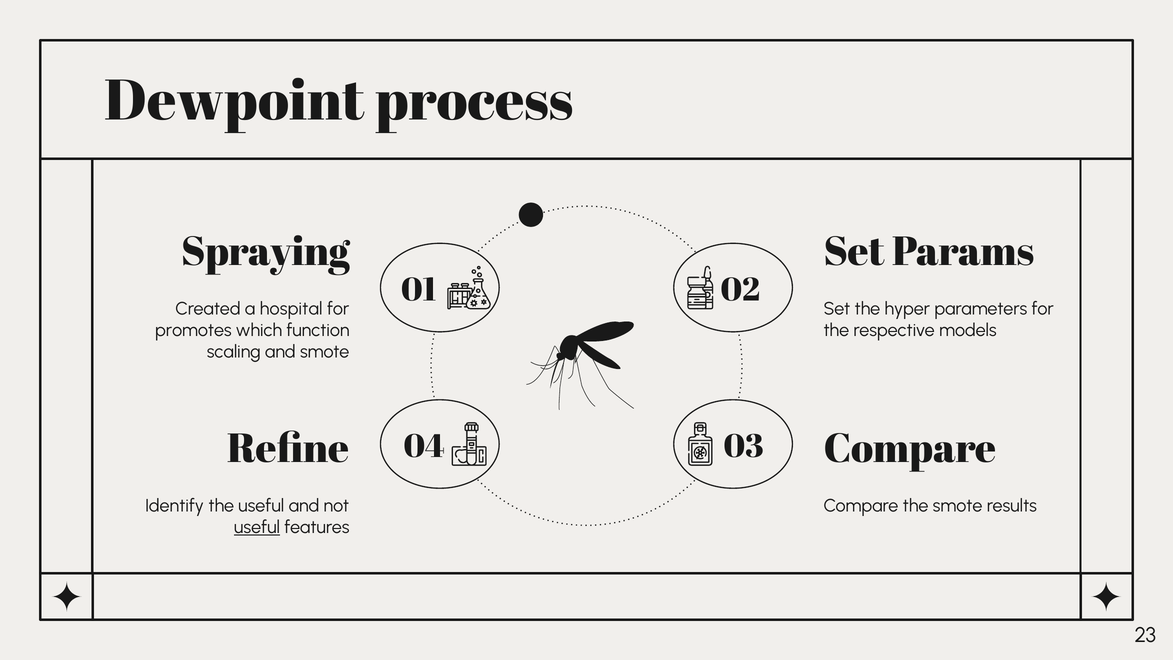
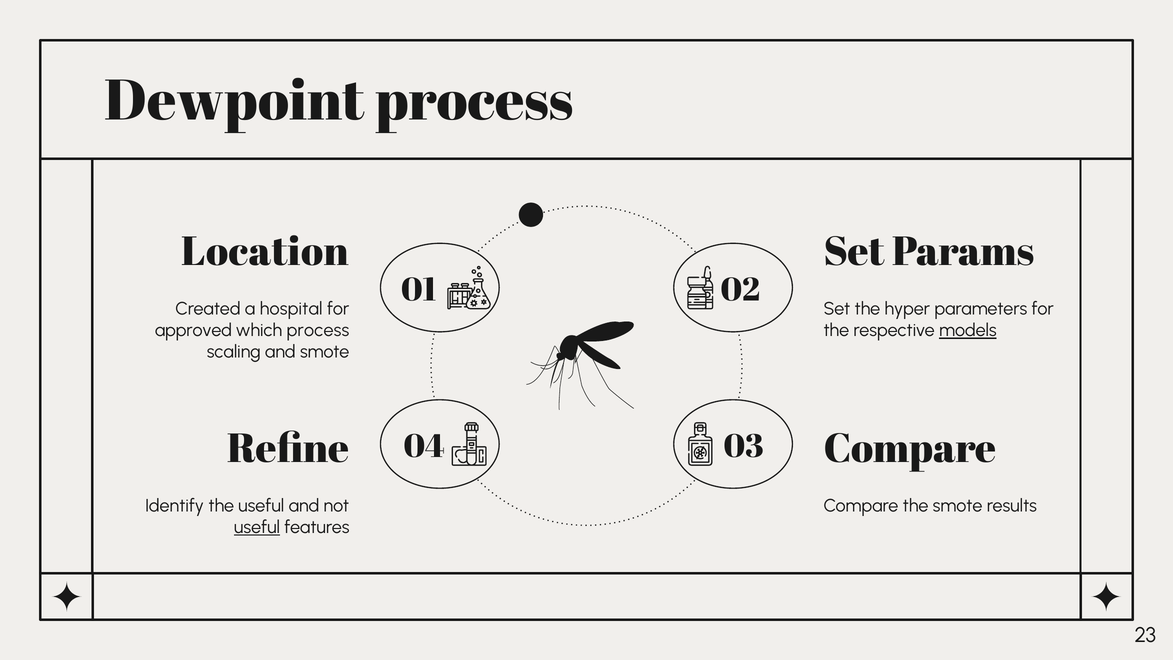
Spraying: Spraying -> Location
promotes: promotes -> approved
which function: function -> process
models underline: none -> present
